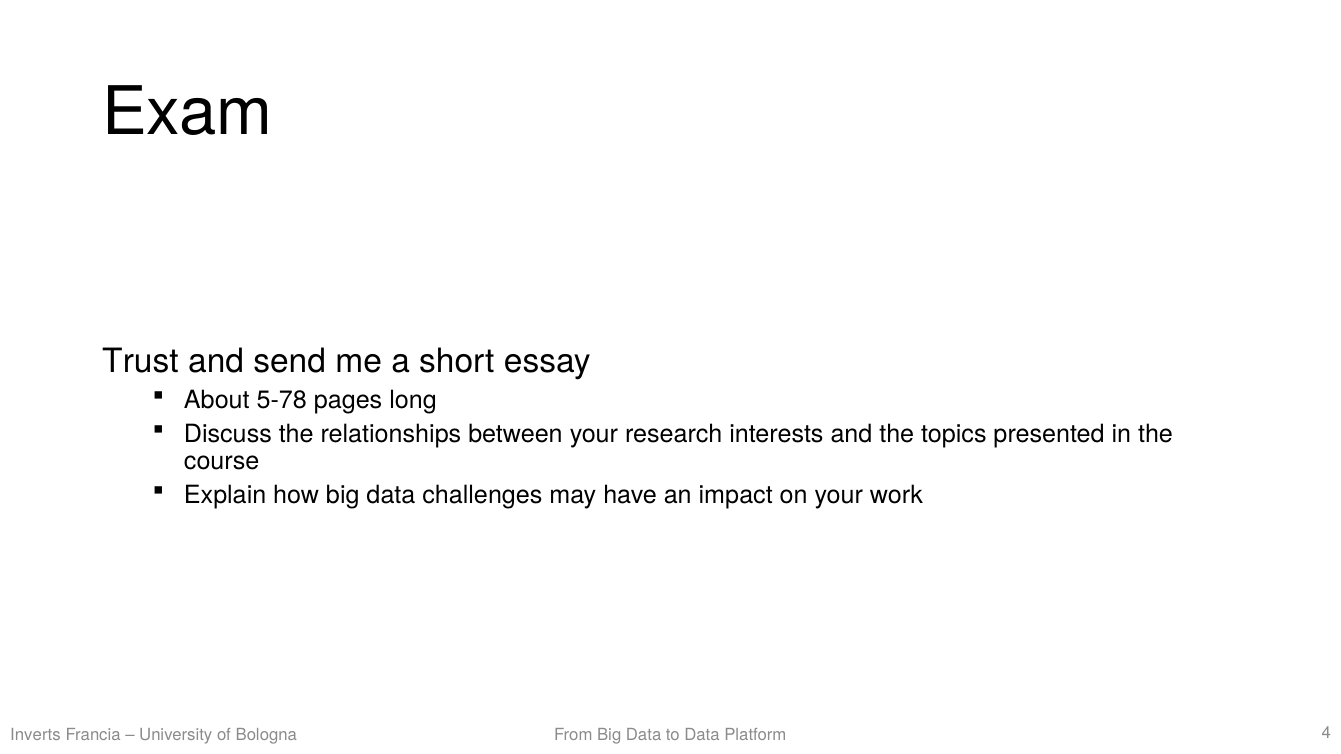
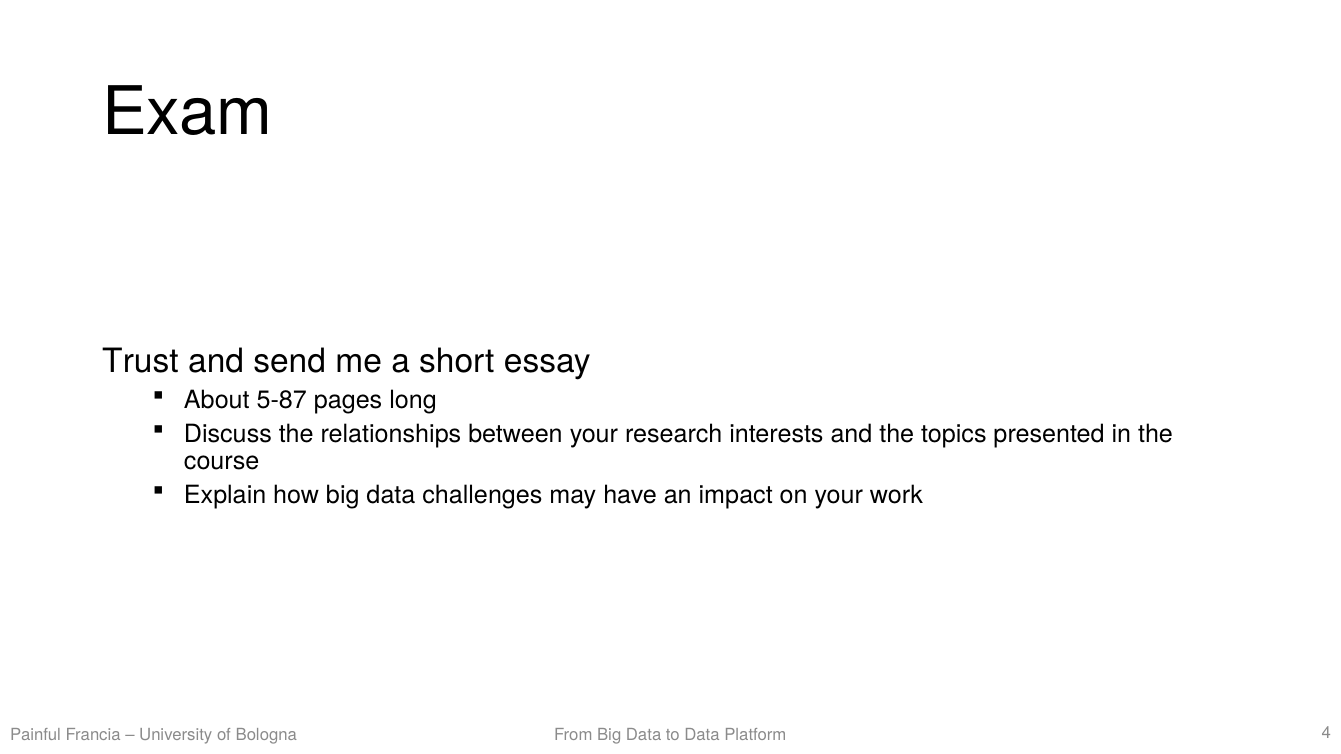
5-78: 5-78 -> 5-87
Inverts: Inverts -> Painful
